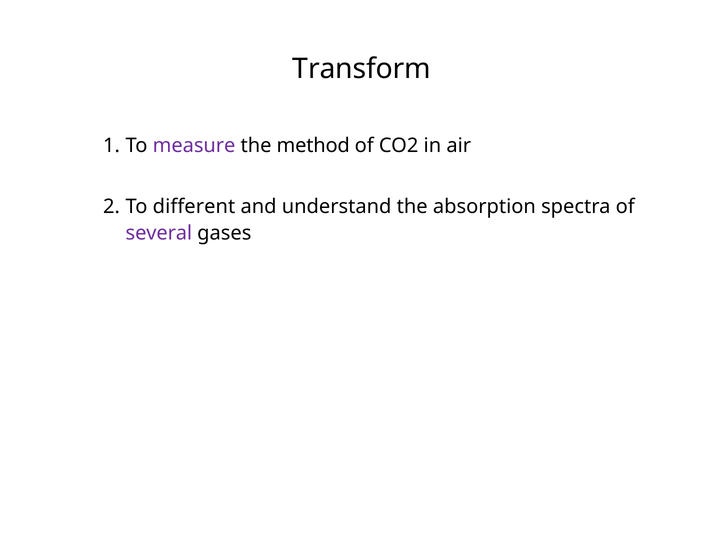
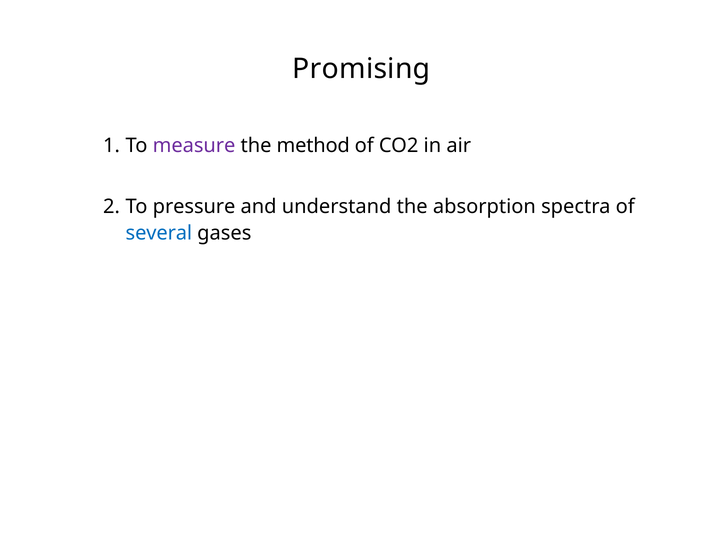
Transform: Transform -> Promising
different: different -> pressure
several colour: purple -> blue
